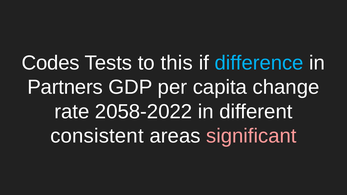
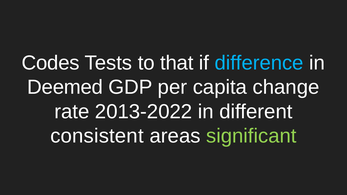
this: this -> that
Partners: Partners -> Deemed
2058-2022: 2058-2022 -> 2013-2022
significant colour: pink -> light green
